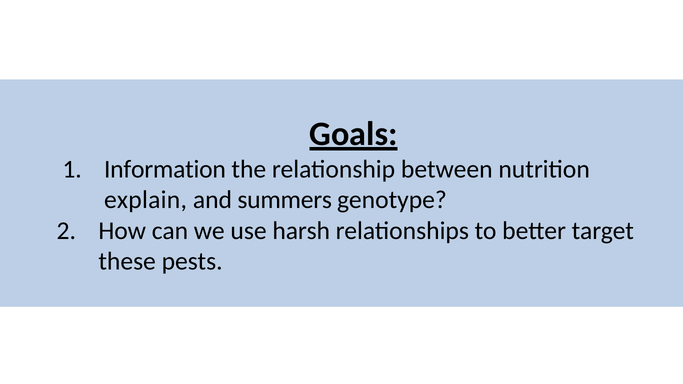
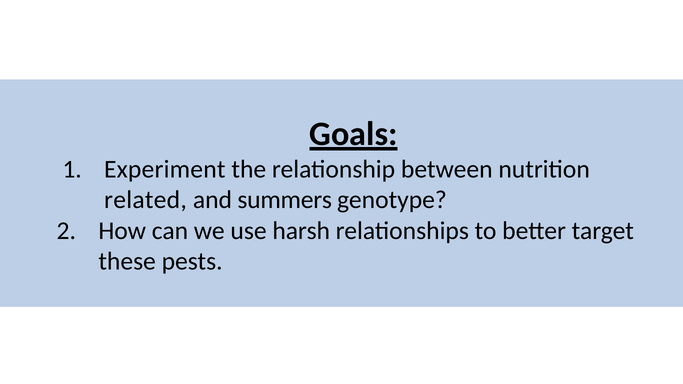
Information: Information -> Experiment
explain: explain -> related
